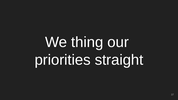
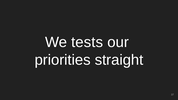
thing: thing -> tests
